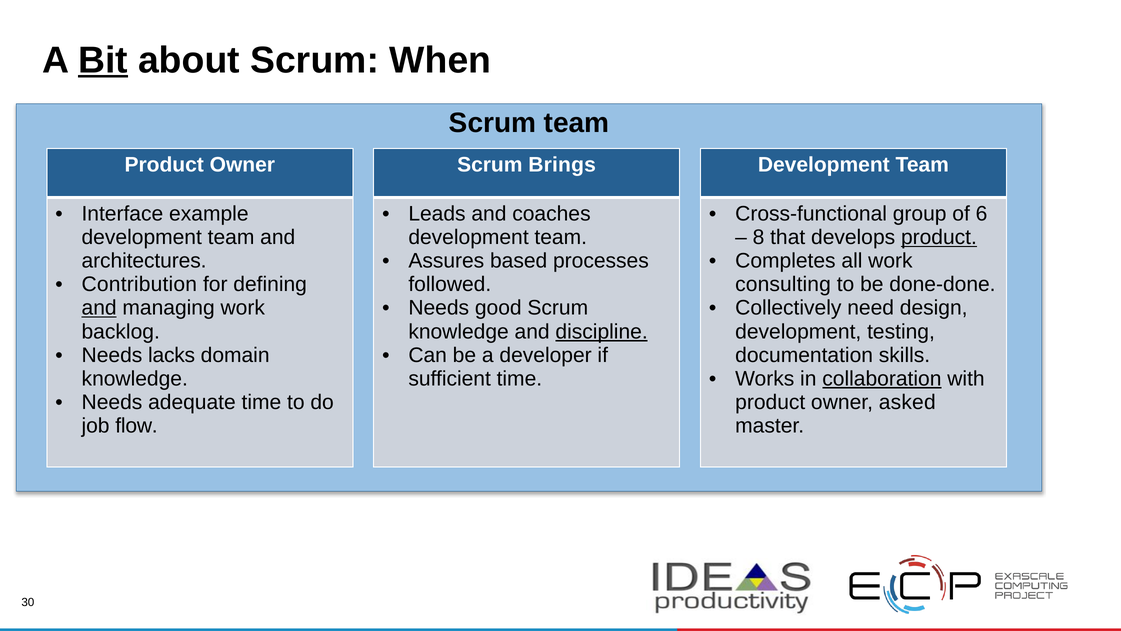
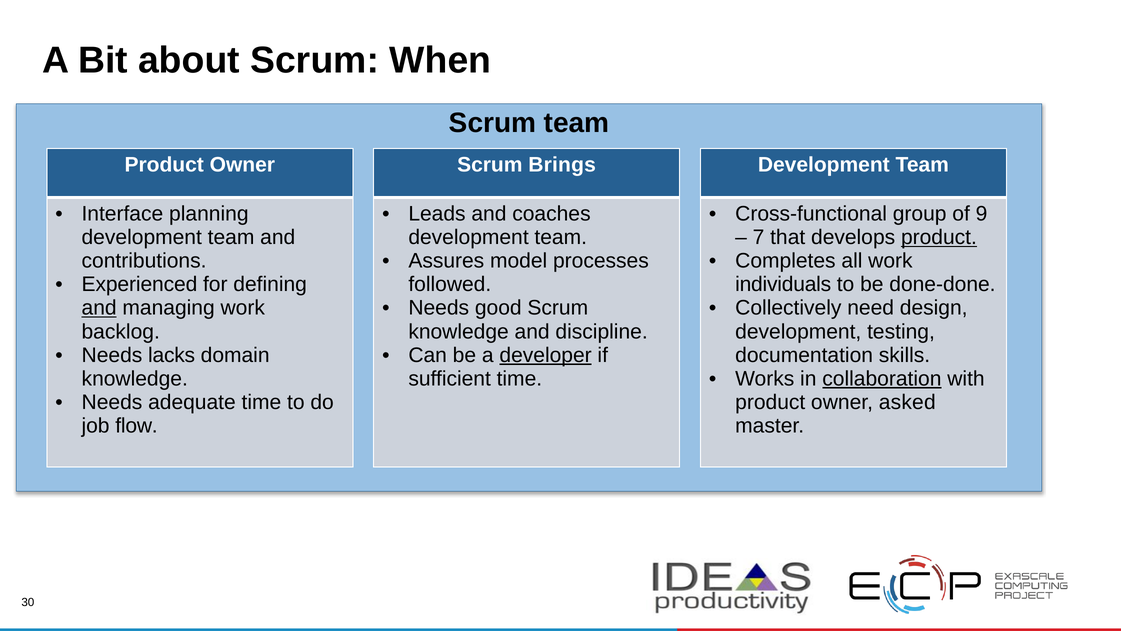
Bit underline: present -> none
example: example -> planning
6: 6 -> 9
8: 8 -> 7
architectures: architectures -> contributions
based: based -> model
Contribution: Contribution -> Experienced
consulting: consulting -> individuals
discipline underline: present -> none
developer underline: none -> present
